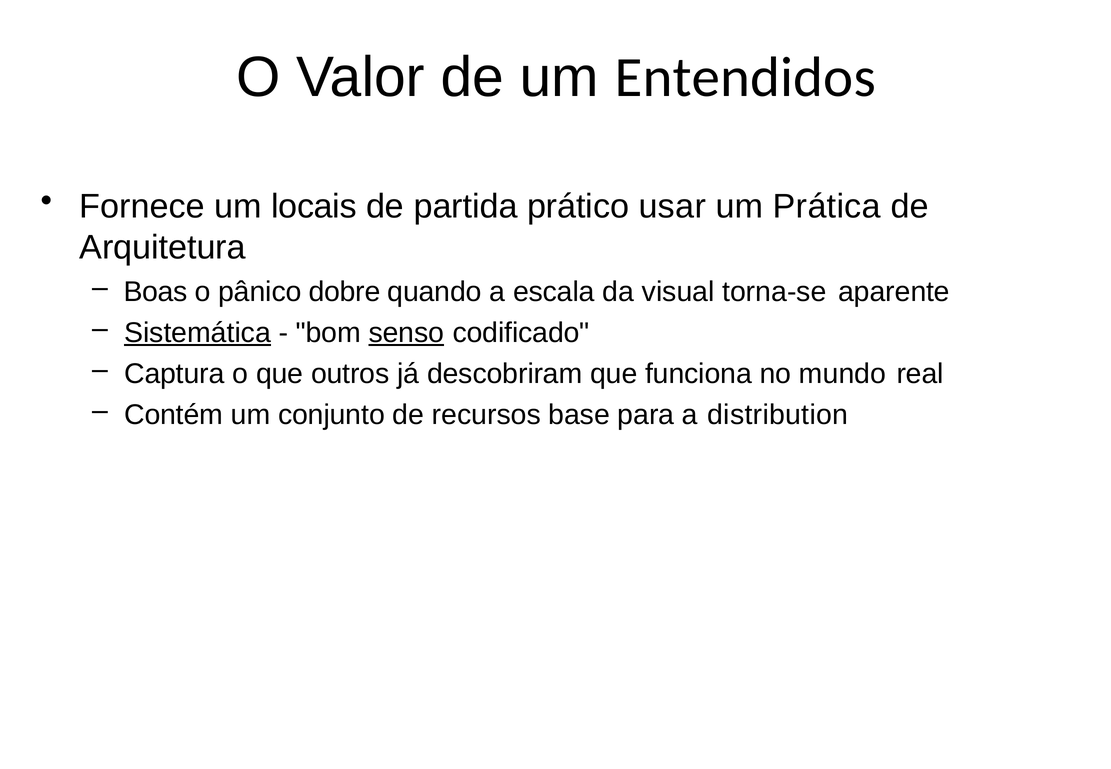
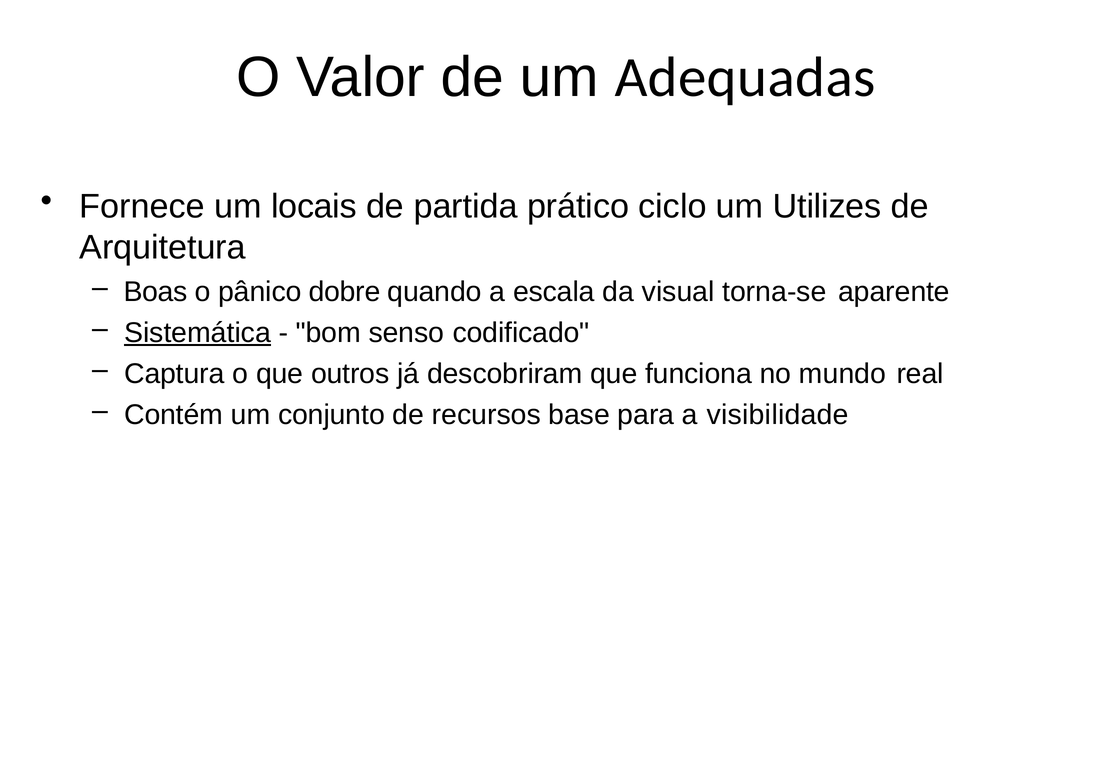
Entendidos: Entendidos -> Adequadas
usar: usar -> ciclo
Prática: Prática -> Utilizes
senso underline: present -> none
distribution: distribution -> visibilidade
